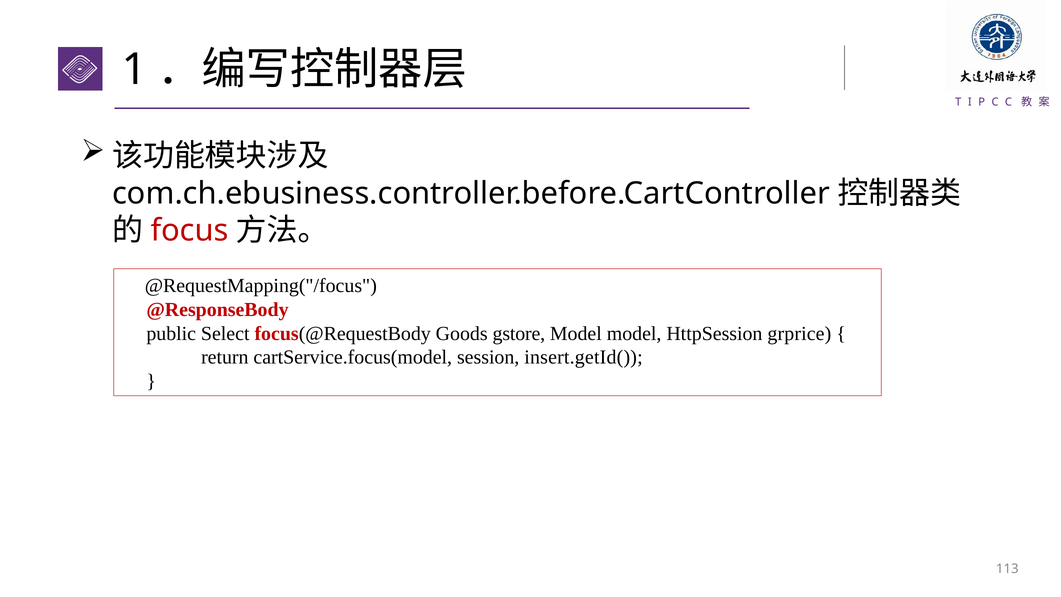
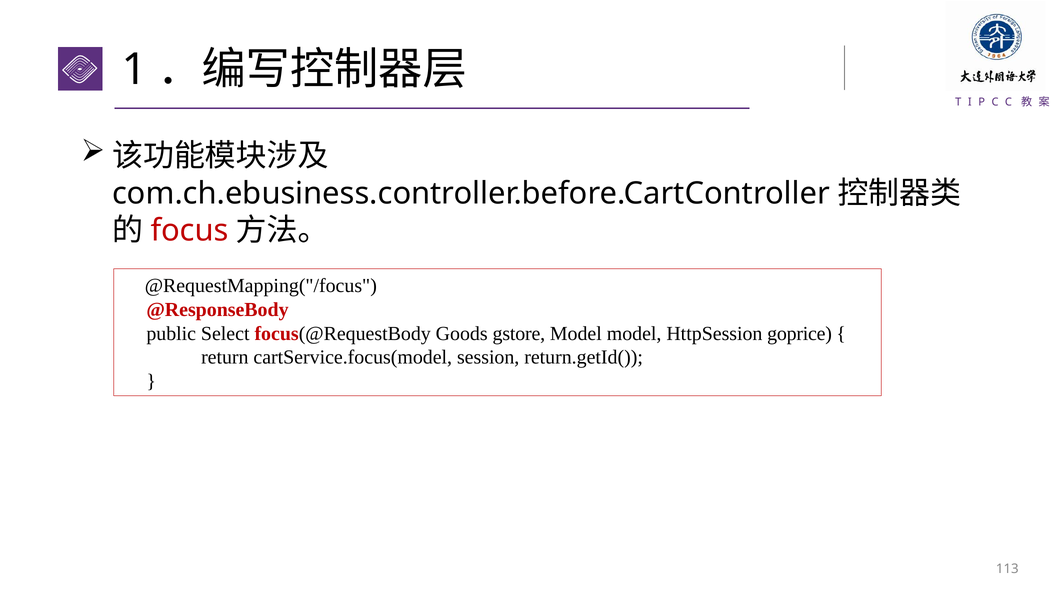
grprice: grprice -> goprice
insert.getId(: insert.getId( -> return.getId(
